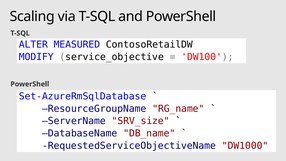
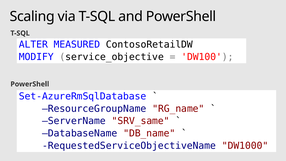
SRV_size: SRV_size -> SRV_same
